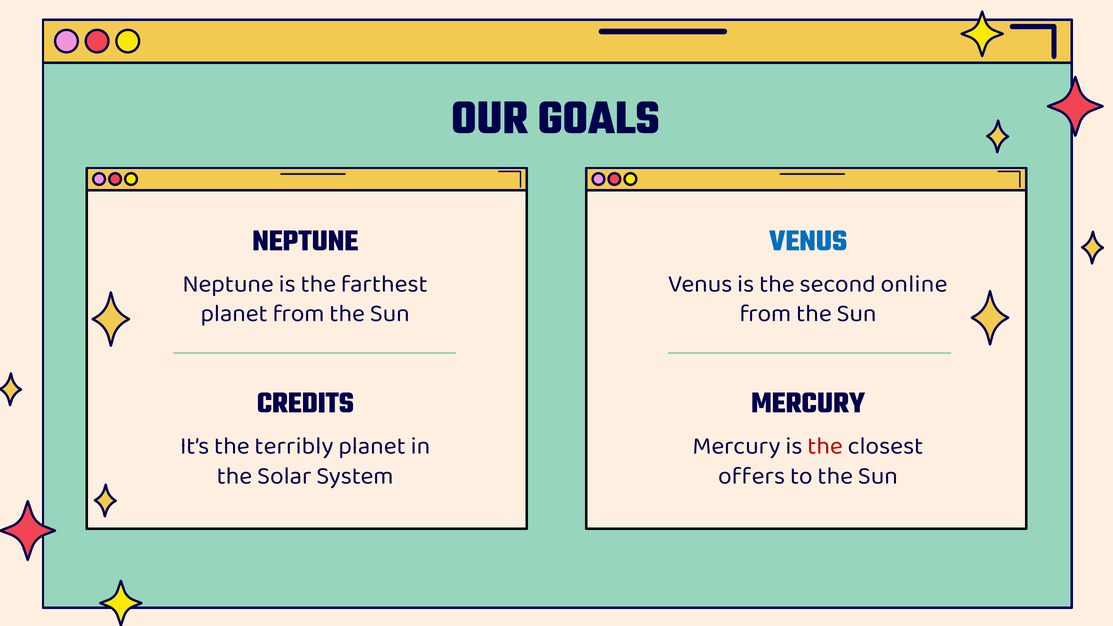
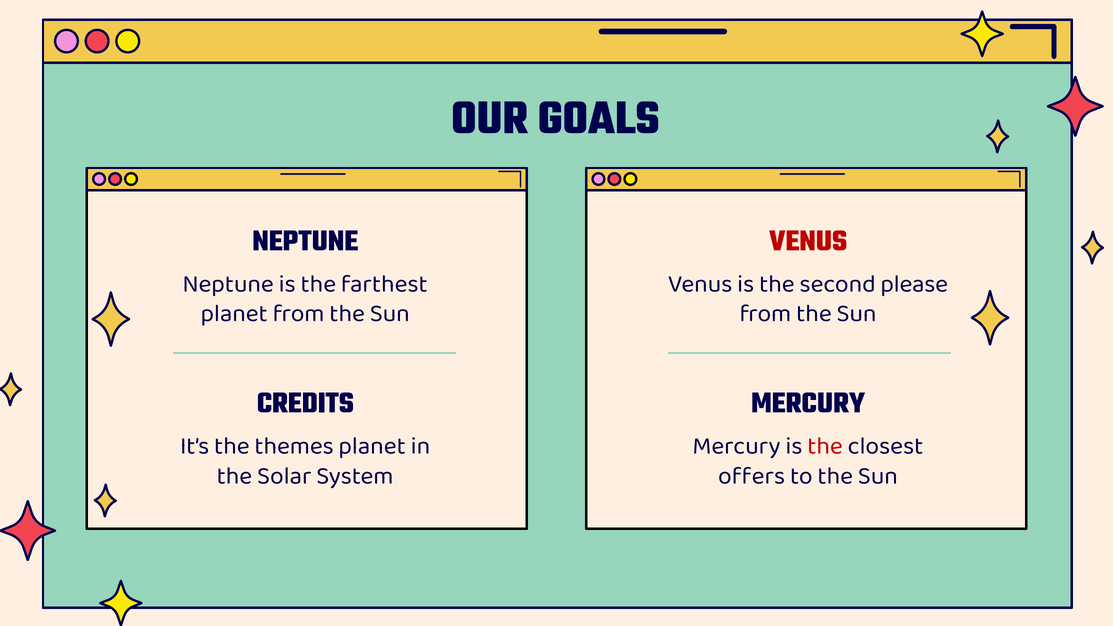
VENUS at (808, 240) colour: blue -> red
online: online -> please
terribly: terribly -> themes
